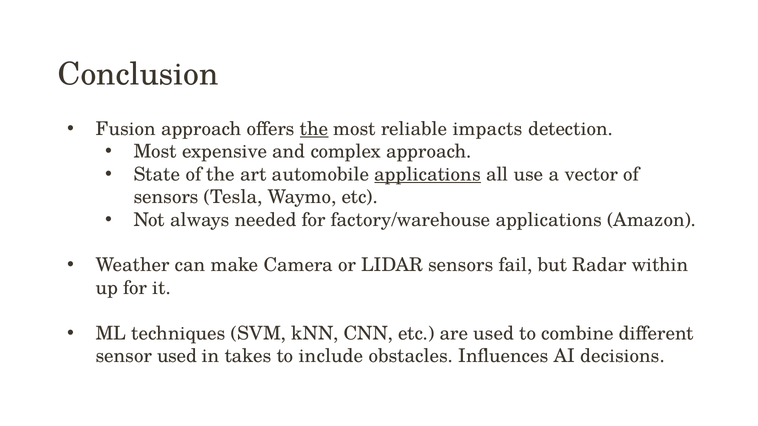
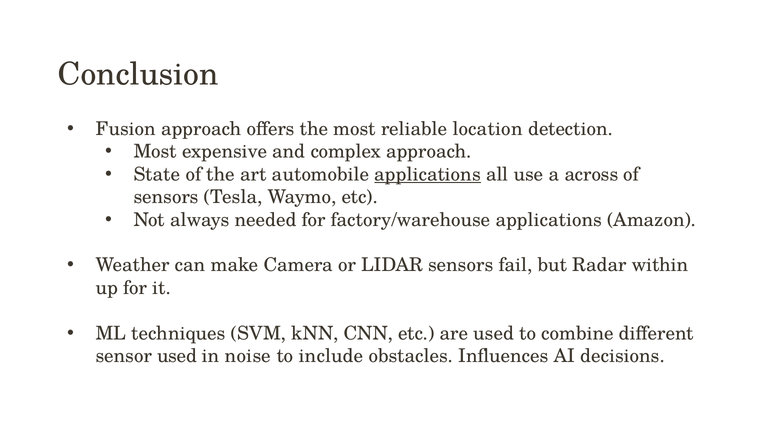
the at (314, 129) underline: present -> none
impacts: impacts -> location
vector: vector -> across
takes: takes -> noise
